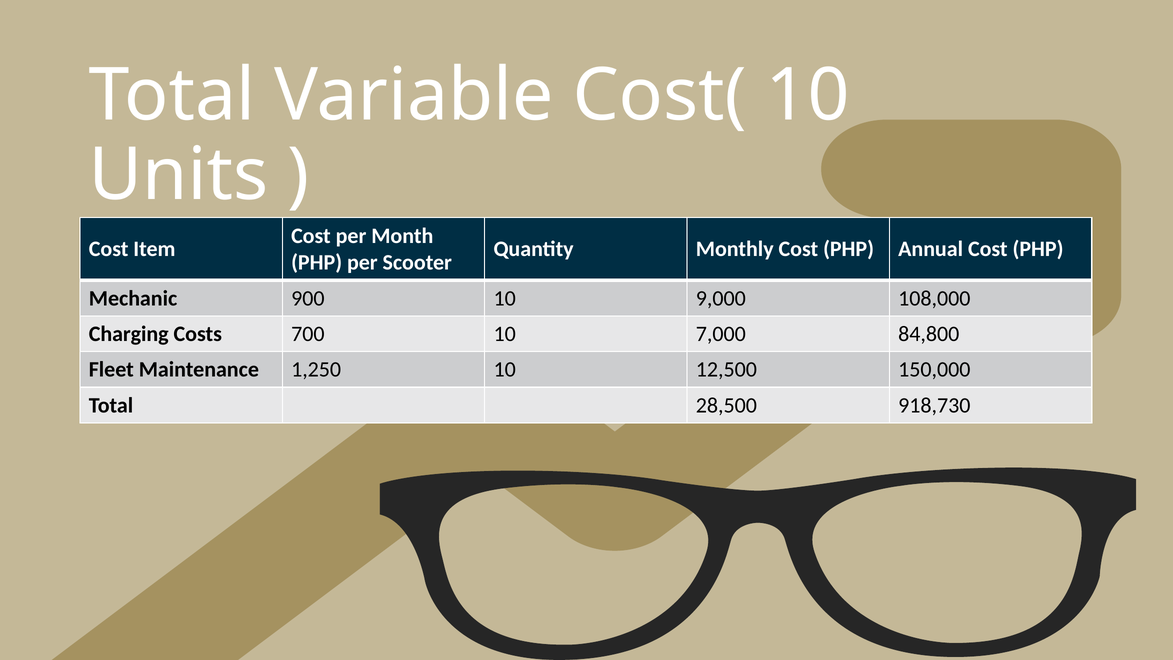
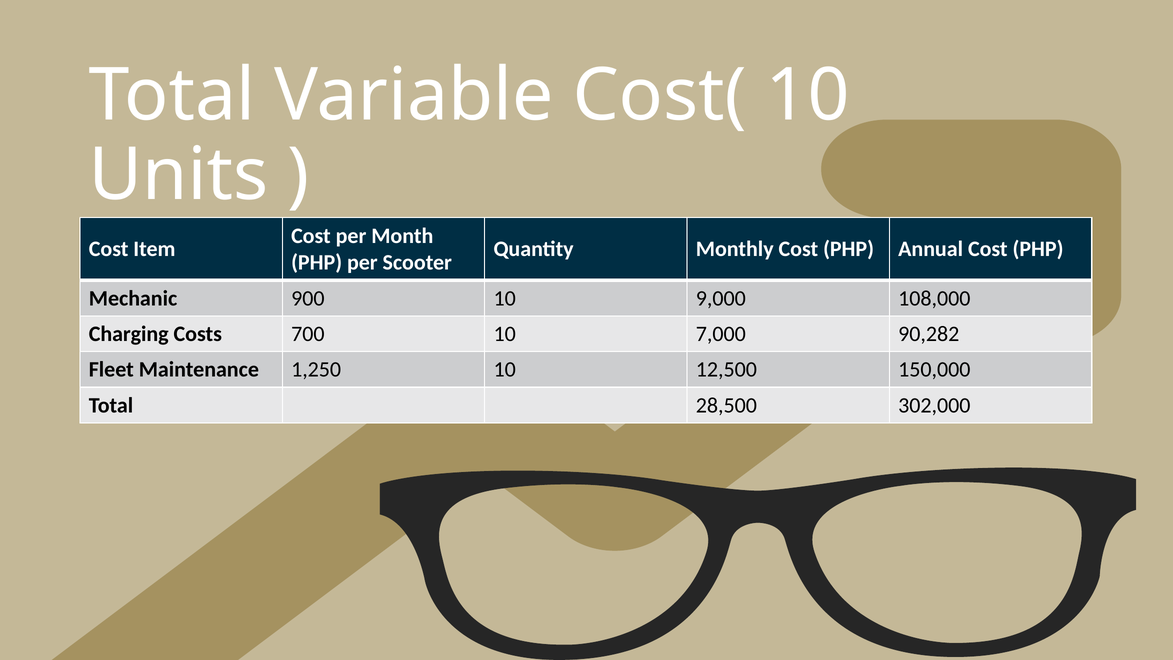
84,800: 84,800 -> 90,282
918,730: 918,730 -> 302,000
